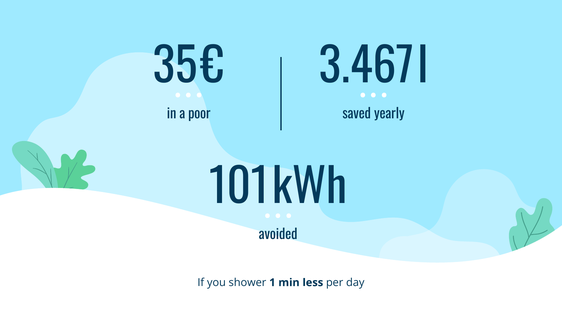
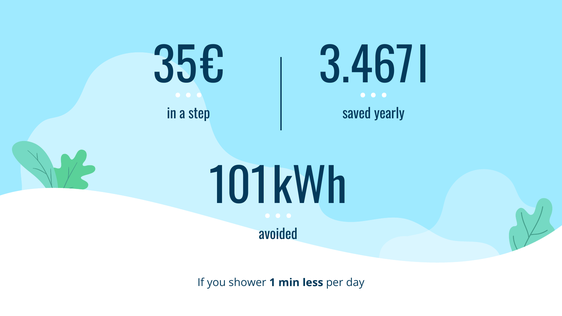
poor: poor -> step
